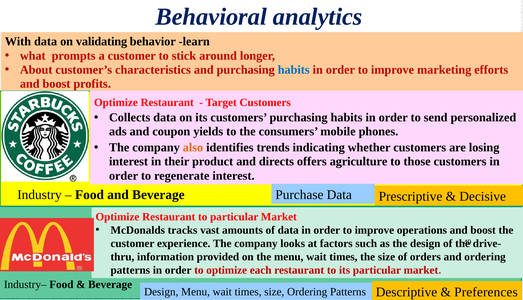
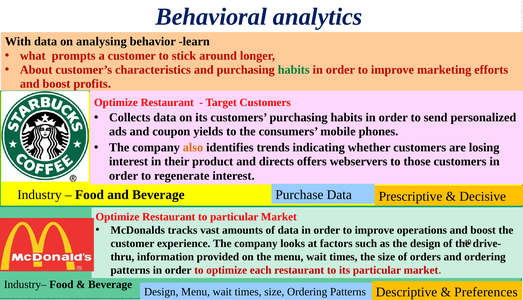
validating: validating -> analysing
habits at (294, 70) colour: blue -> green
agriculture: agriculture -> webservers
